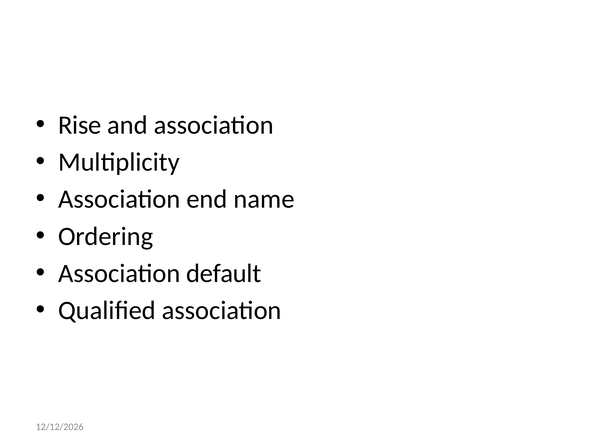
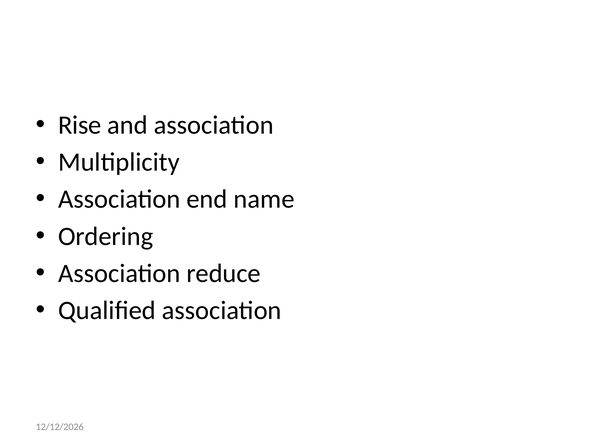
default: default -> reduce
